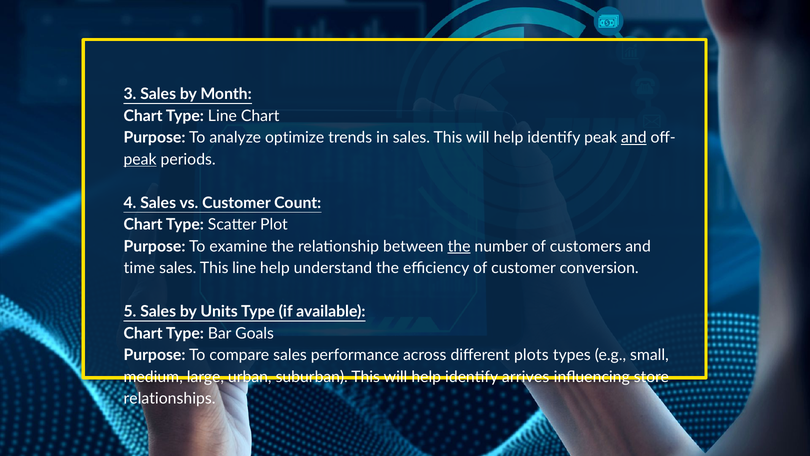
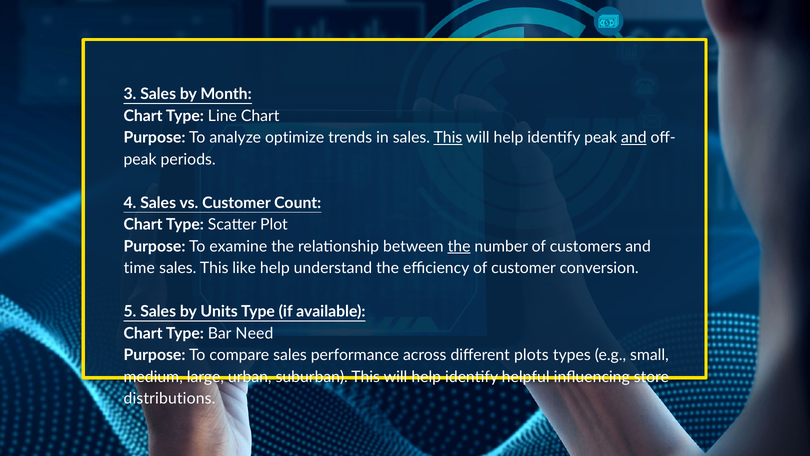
This at (448, 138) underline: none -> present
peak at (140, 159) underline: present -> none
This line: line -> like
Goals: Goals -> Need
arrives: arrives -> helpful
relationships: relationships -> distributions
